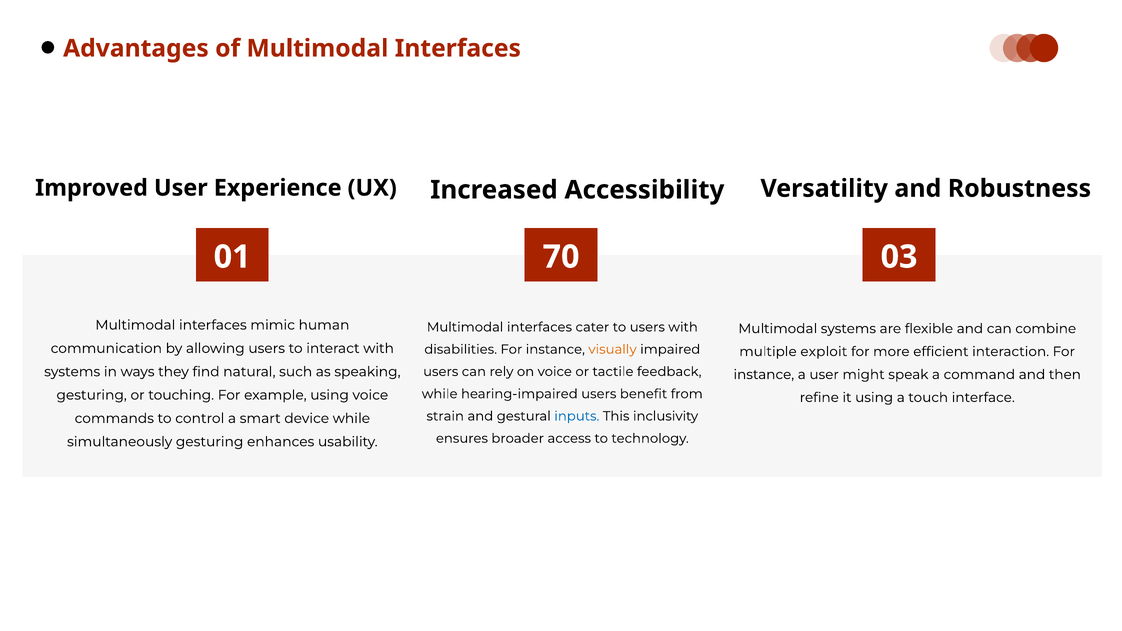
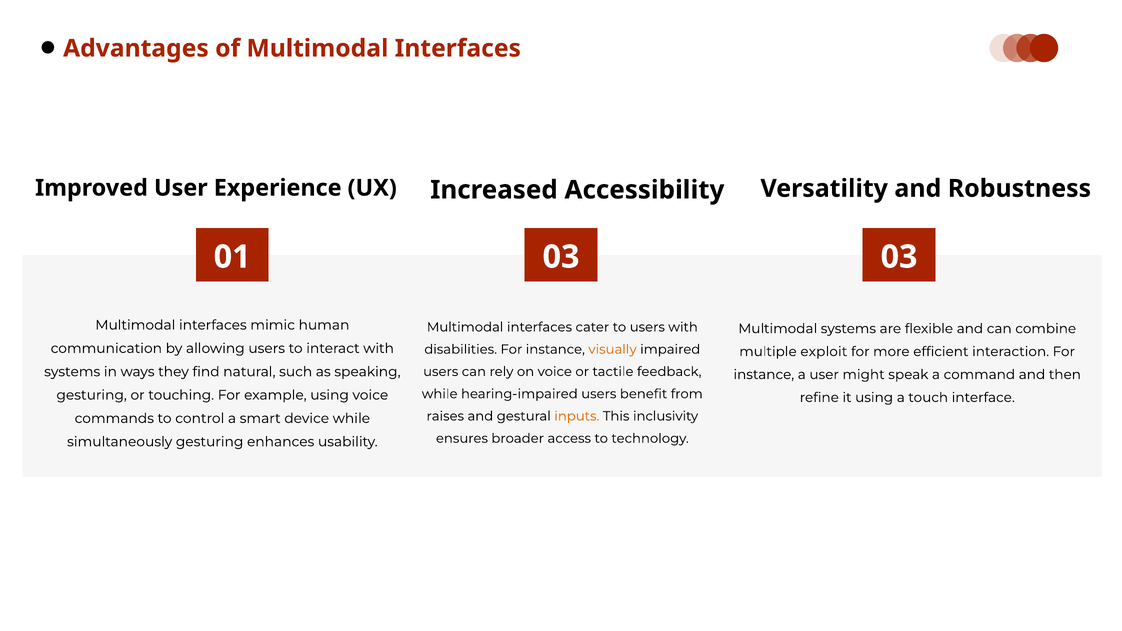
01 70: 70 -> 03
strain: strain -> raises
inputs colour: blue -> orange
